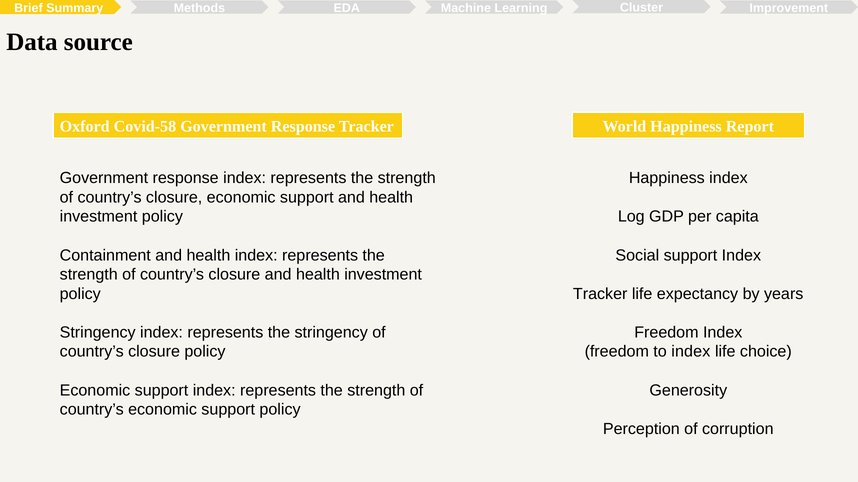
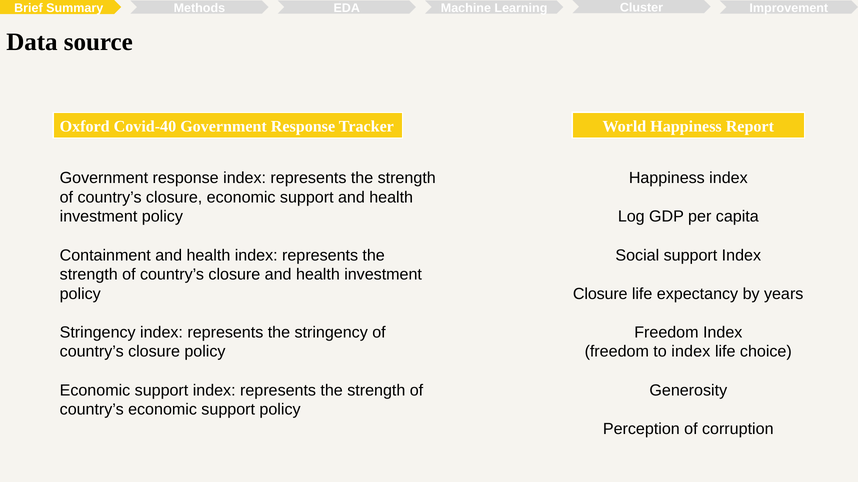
Covid-58: Covid-58 -> Covid-40
Tracker at (600, 294): Tracker -> Closure
